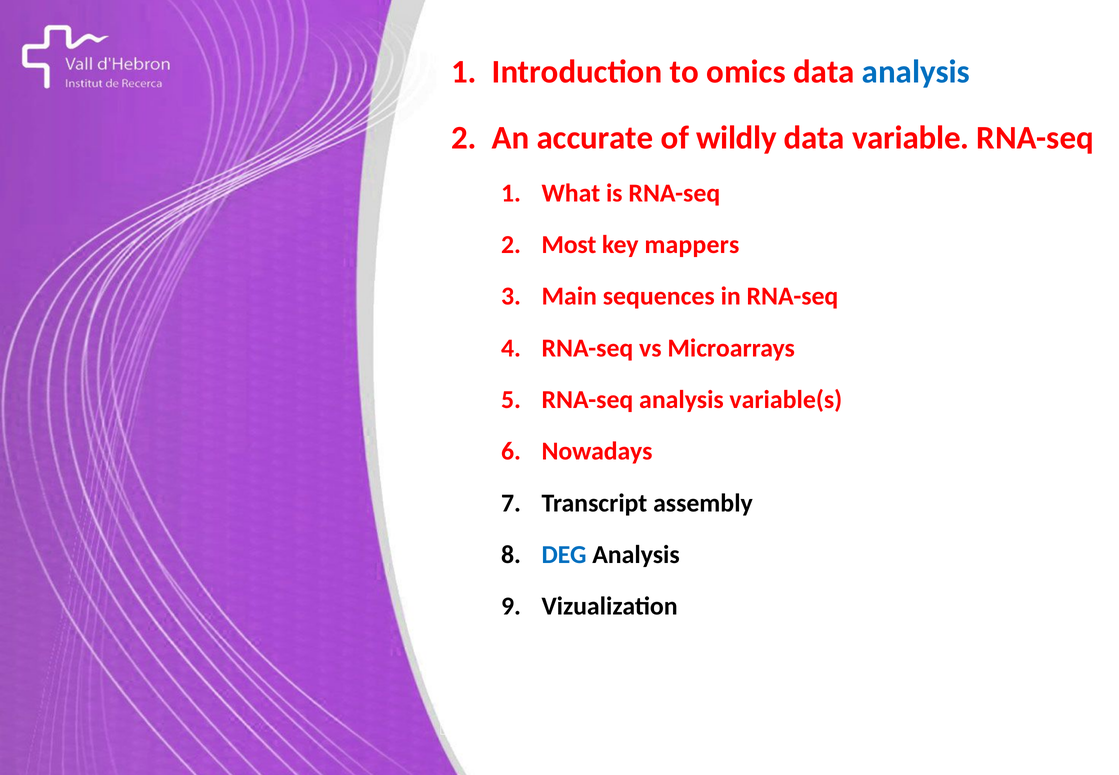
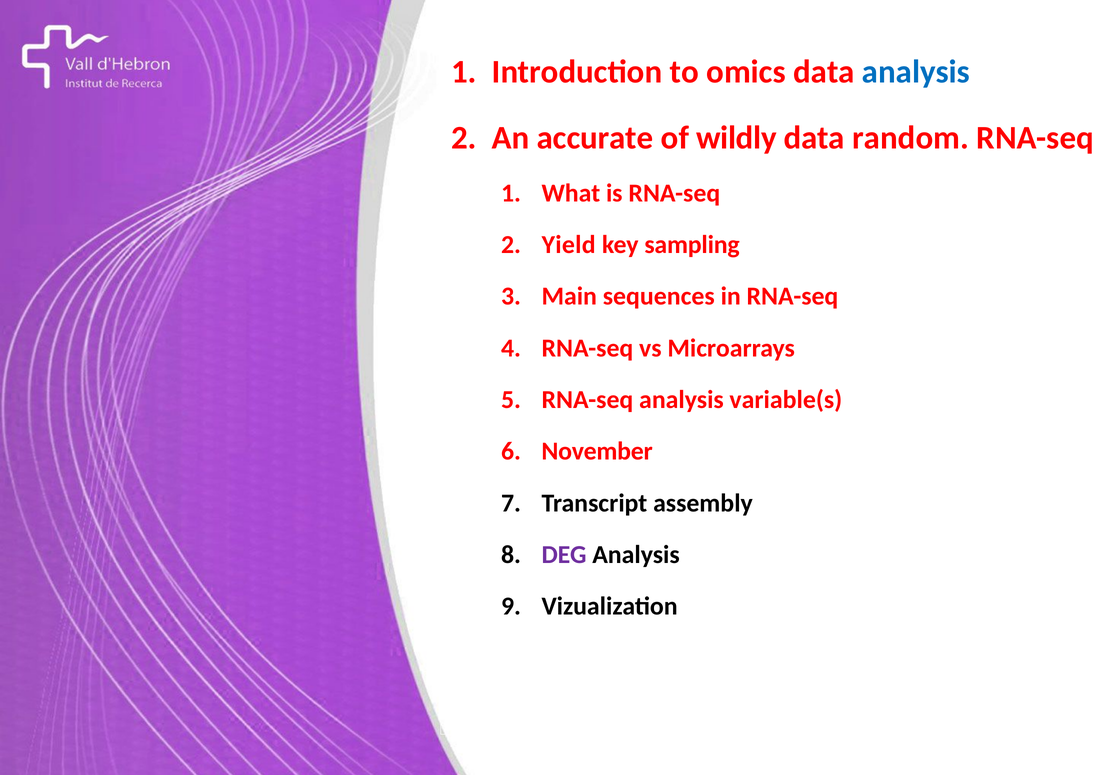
variable: variable -> random
Most: Most -> Yield
mappers: mappers -> sampling
Nowadays: Nowadays -> November
DEG colour: blue -> purple
